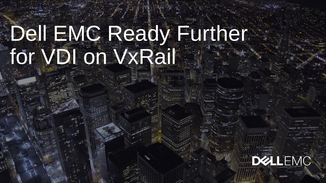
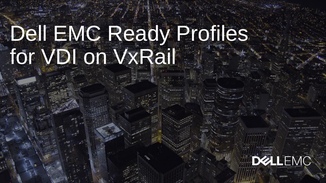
Further: Further -> Profiles
